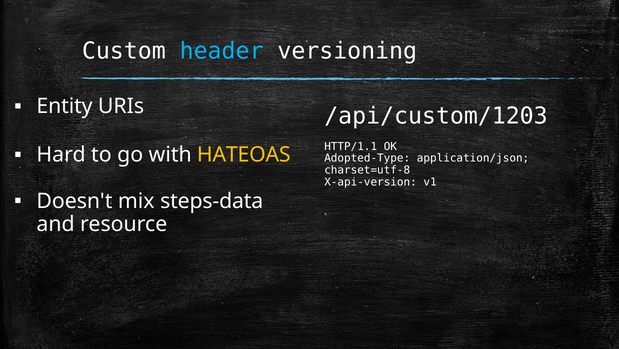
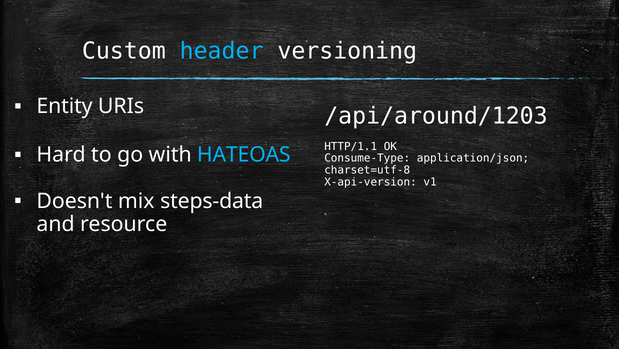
/api/custom/1203: /api/custom/1203 -> /api/around/1203
HATEOAS colour: yellow -> light blue
Adopted-Type: Adopted-Type -> Consume-Type
